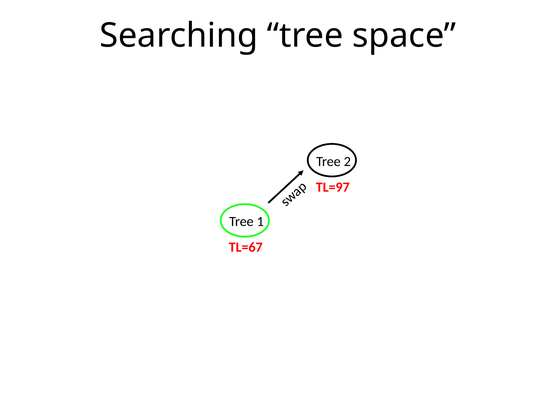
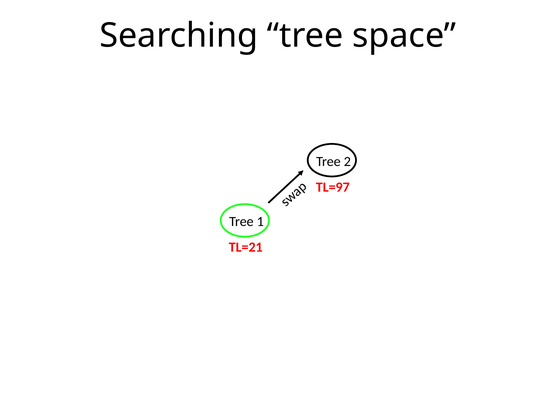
TL=67: TL=67 -> TL=21
